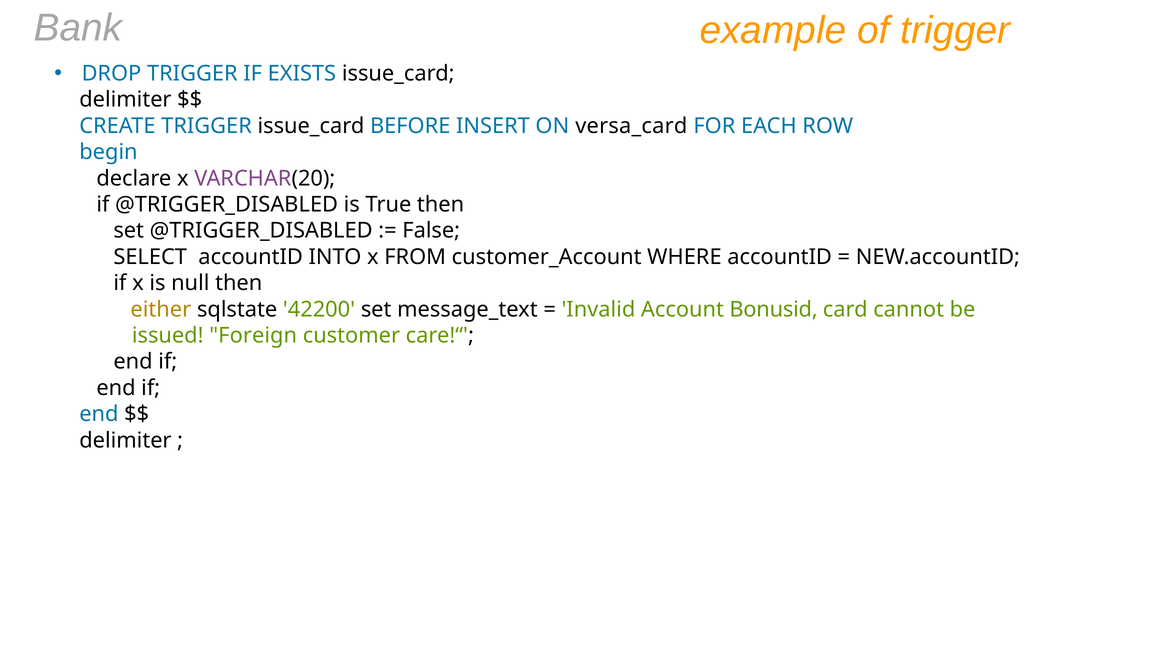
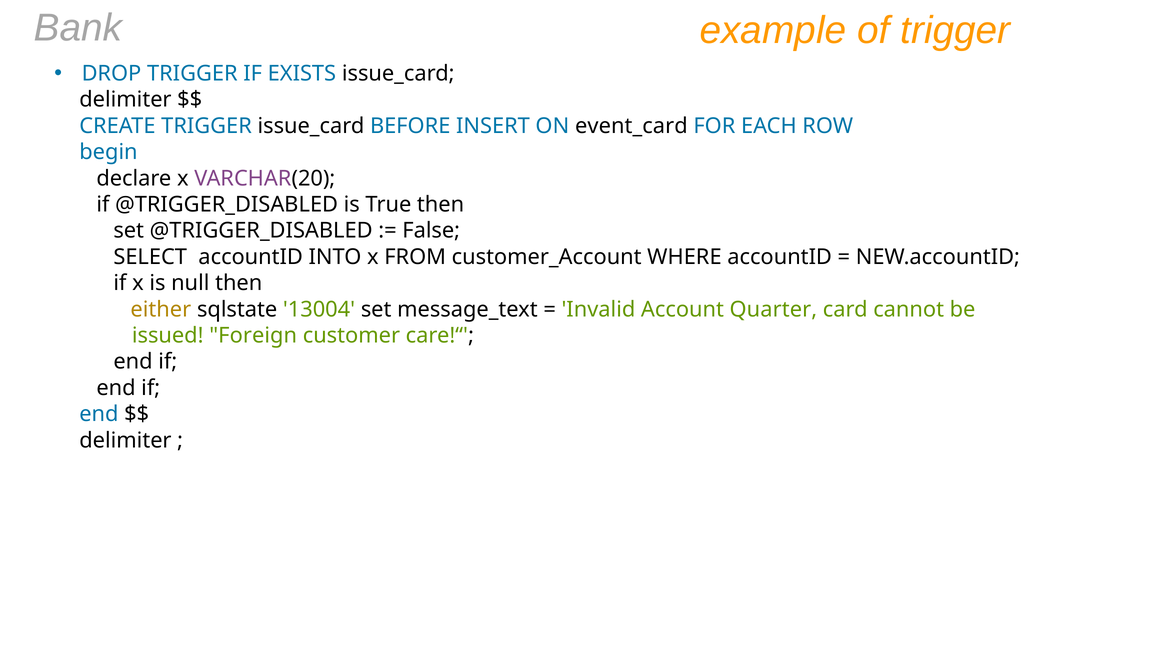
versa_card: versa_card -> event_card
42200: 42200 -> 13004
Bonusid: Bonusid -> Quarter
